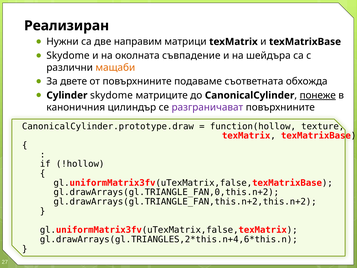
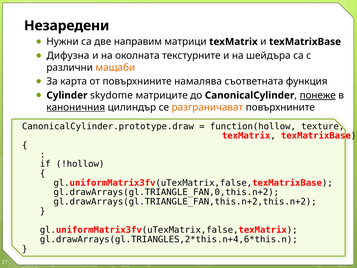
Реализиран: Реализиран -> Незаредени
Skydome at (68, 56): Skydome -> Дифузна
съвпадение: съвпадение -> текстурните
двете: двете -> карта
подаваме: подаваме -> намалява
обхожда: обхожда -> функция
каноничния underline: none -> present
разграничават colour: purple -> orange
